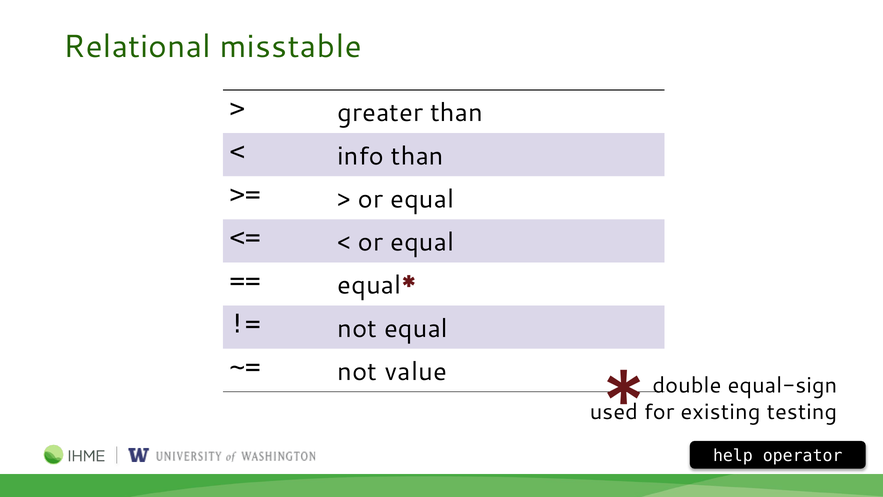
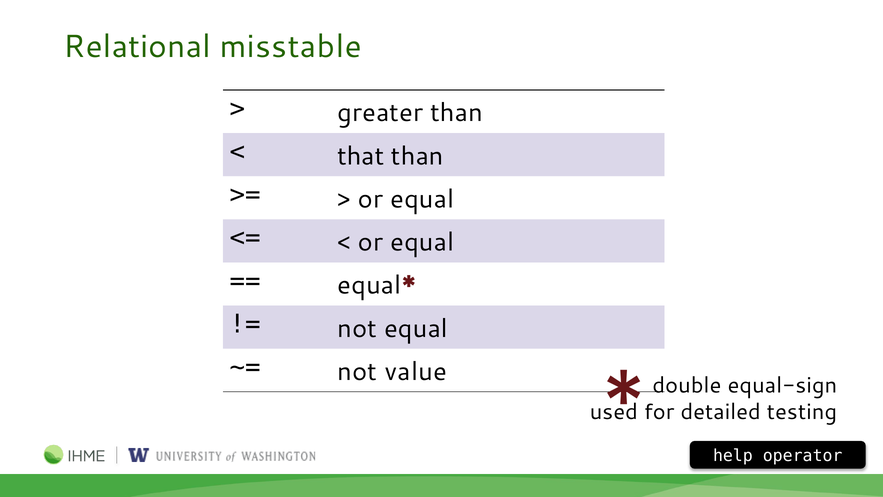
info: info -> that
existing: existing -> detailed
